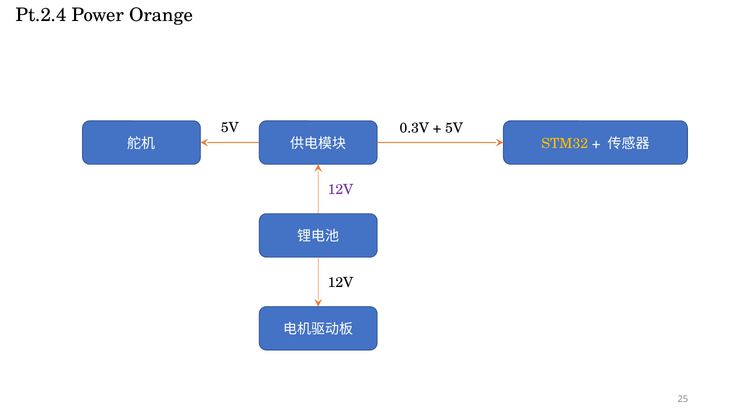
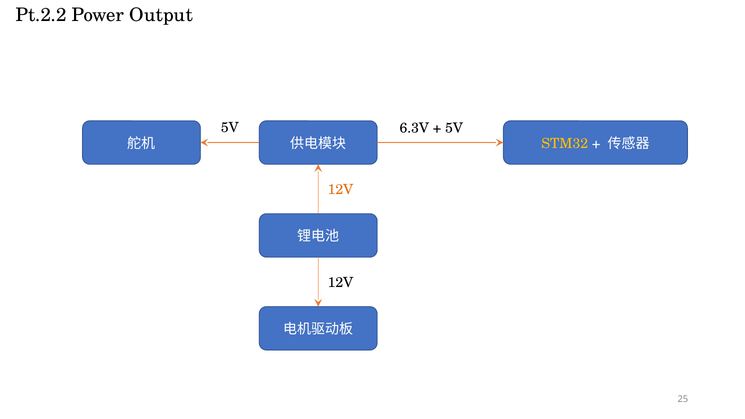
Pt.2.4: Pt.2.4 -> Pt.2.2
Orange: Orange -> Output
0.3V: 0.3V -> 6.3V
12V at (341, 190) colour: purple -> orange
